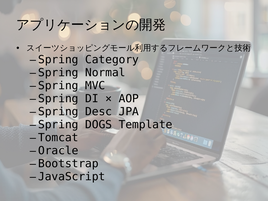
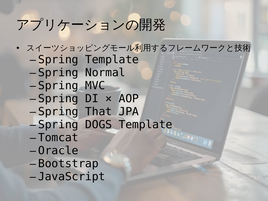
Spring Category: Category -> Template
Desc: Desc -> That
